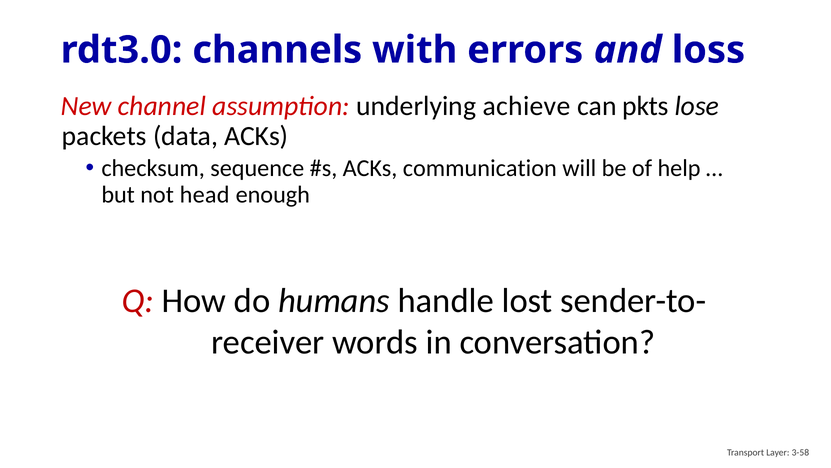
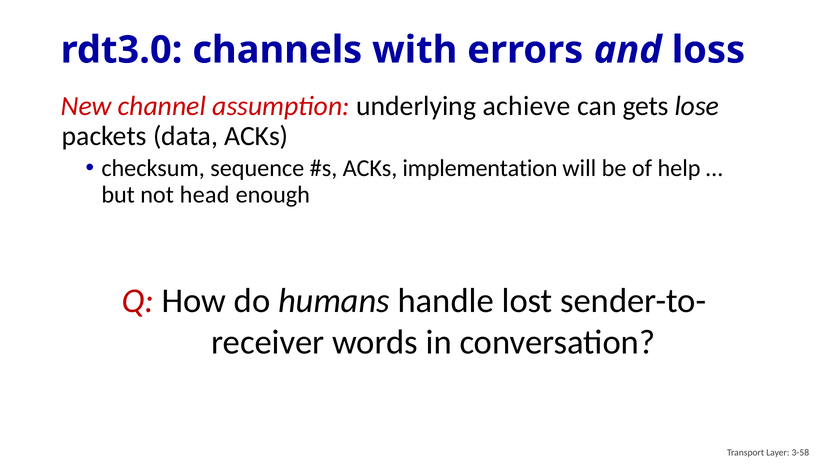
pkts: pkts -> gets
communication: communication -> implementation
